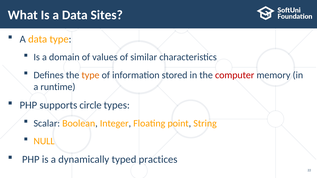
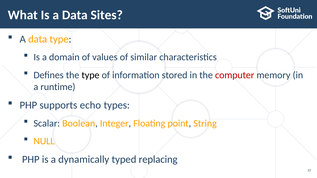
type at (91, 75) colour: orange -> black
circle: circle -> echo
practices: practices -> replacing
